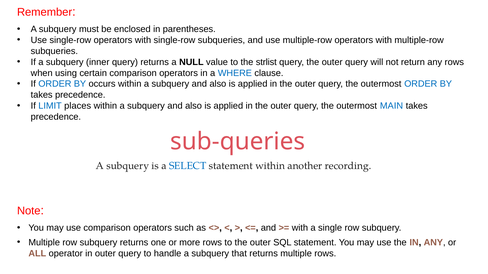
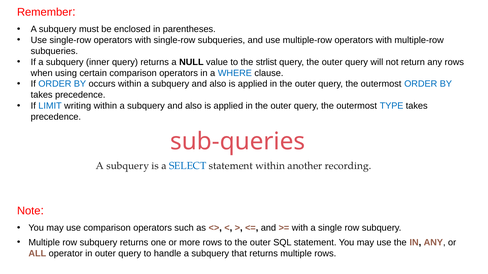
places: places -> writing
MAIN: MAIN -> TYPE
